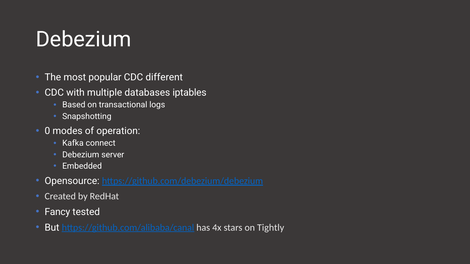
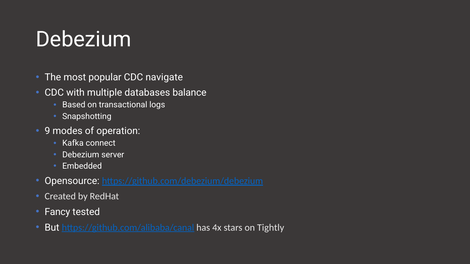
different: different -> navigate
iptables: iptables -> balance
0: 0 -> 9
